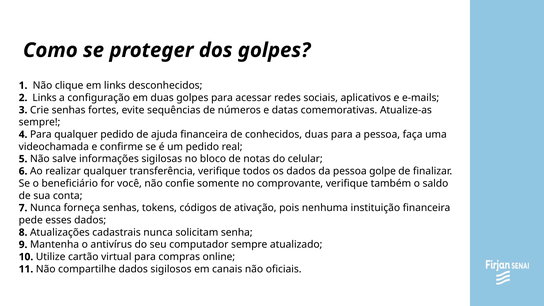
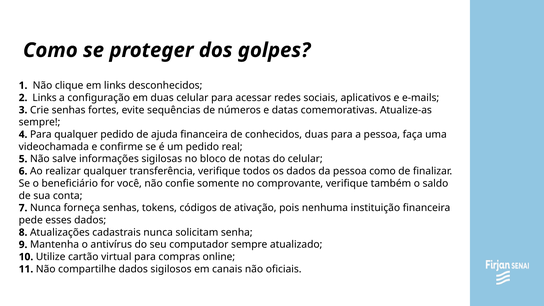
duas golpes: golpes -> celular
pessoa golpe: golpe -> como
